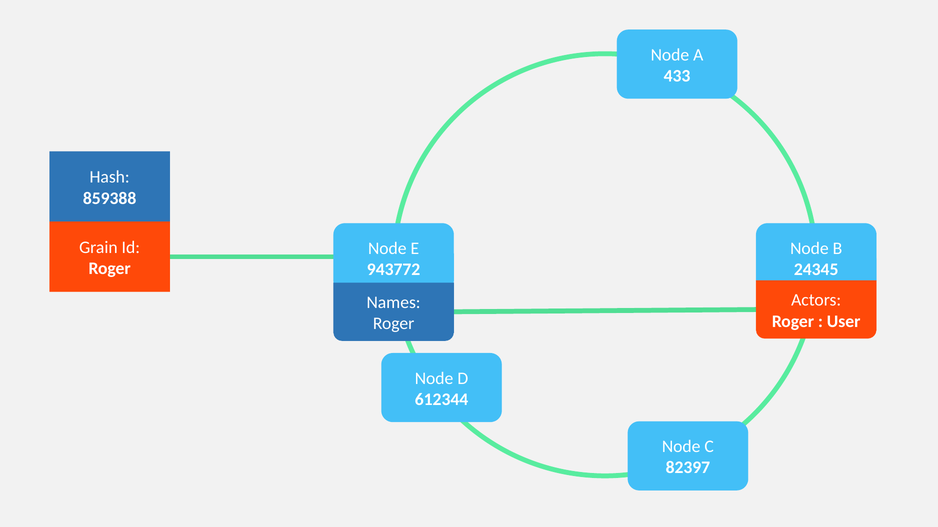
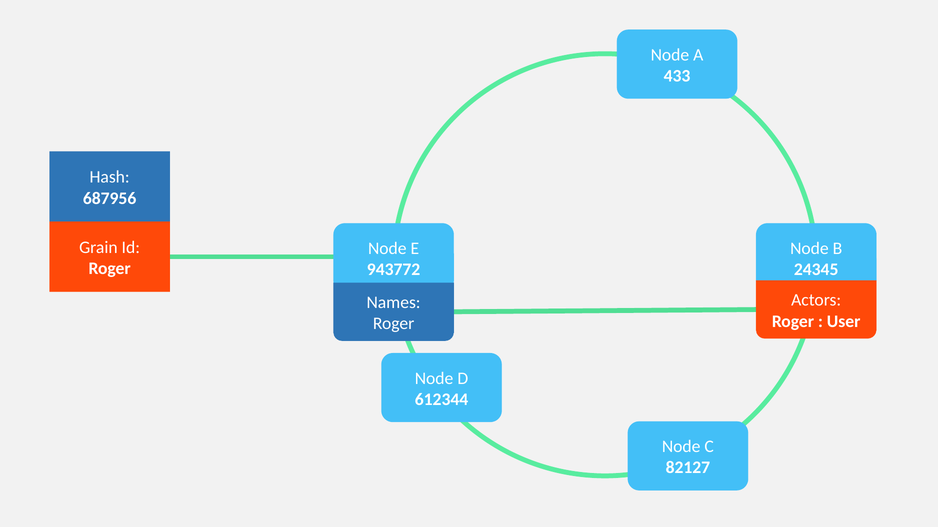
859388: 859388 -> 687956
82397: 82397 -> 82127
